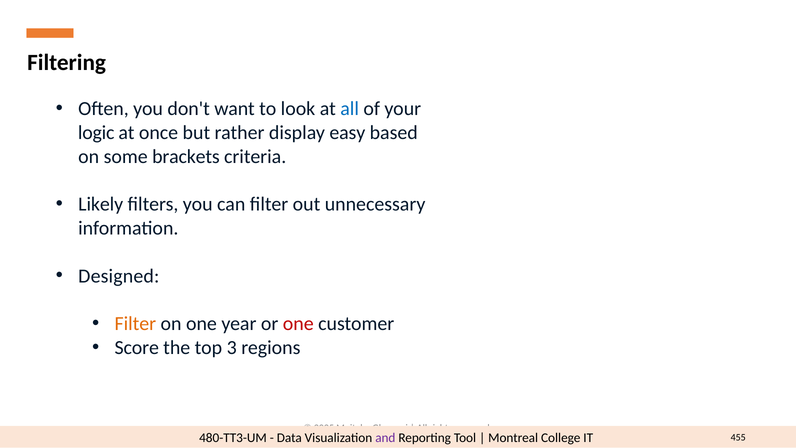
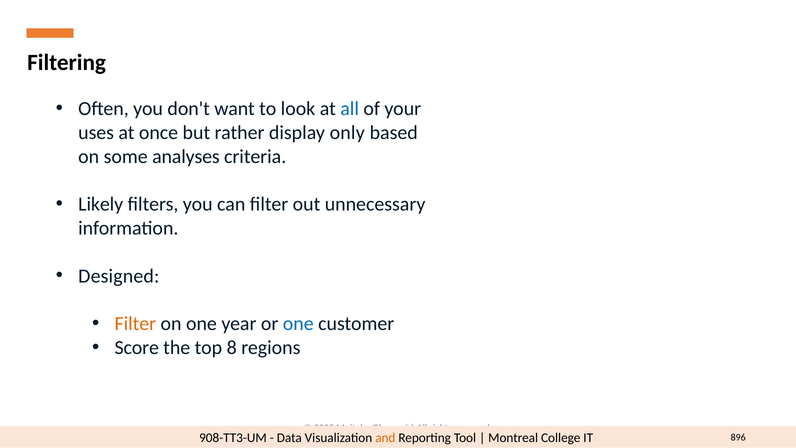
logic: logic -> uses
easy: easy -> only
brackets: brackets -> analyses
one at (298, 324) colour: red -> blue
3: 3 -> 8
480-TT3-UM: 480-TT3-UM -> 908-TT3-UM
and colour: purple -> orange
455: 455 -> 896
